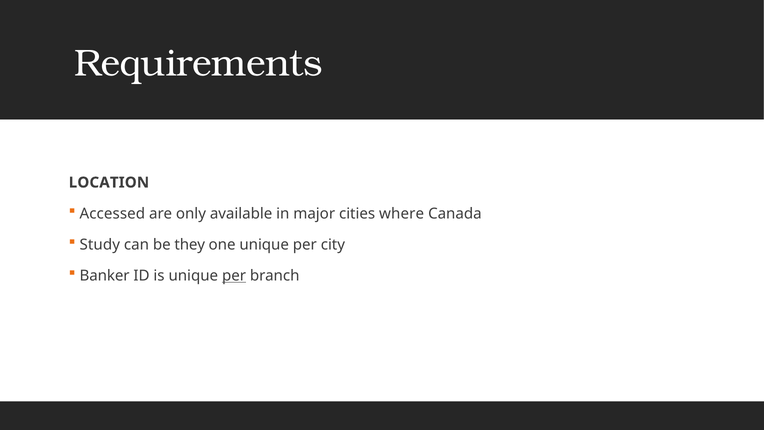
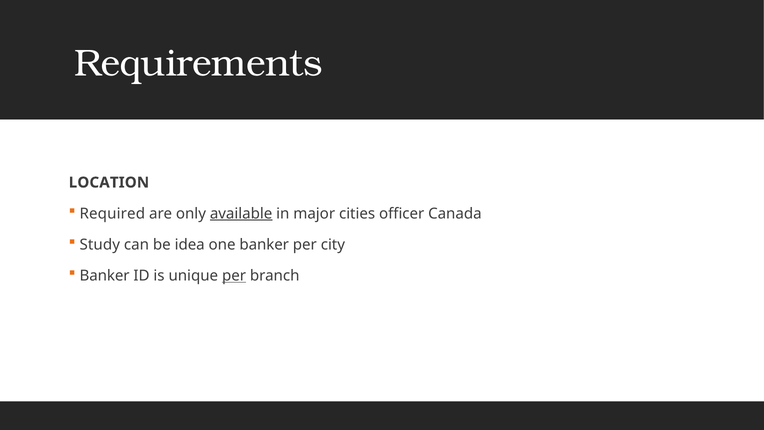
Accessed: Accessed -> Required
available underline: none -> present
where: where -> officer
they: they -> idea
one unique: unique -> banker
